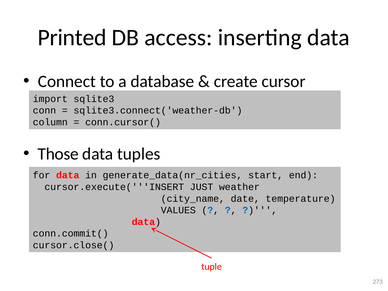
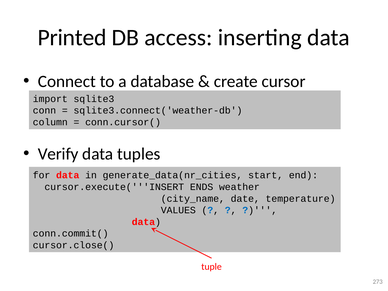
Those: Those -> Verify
JUST: JUST -> ENDS
